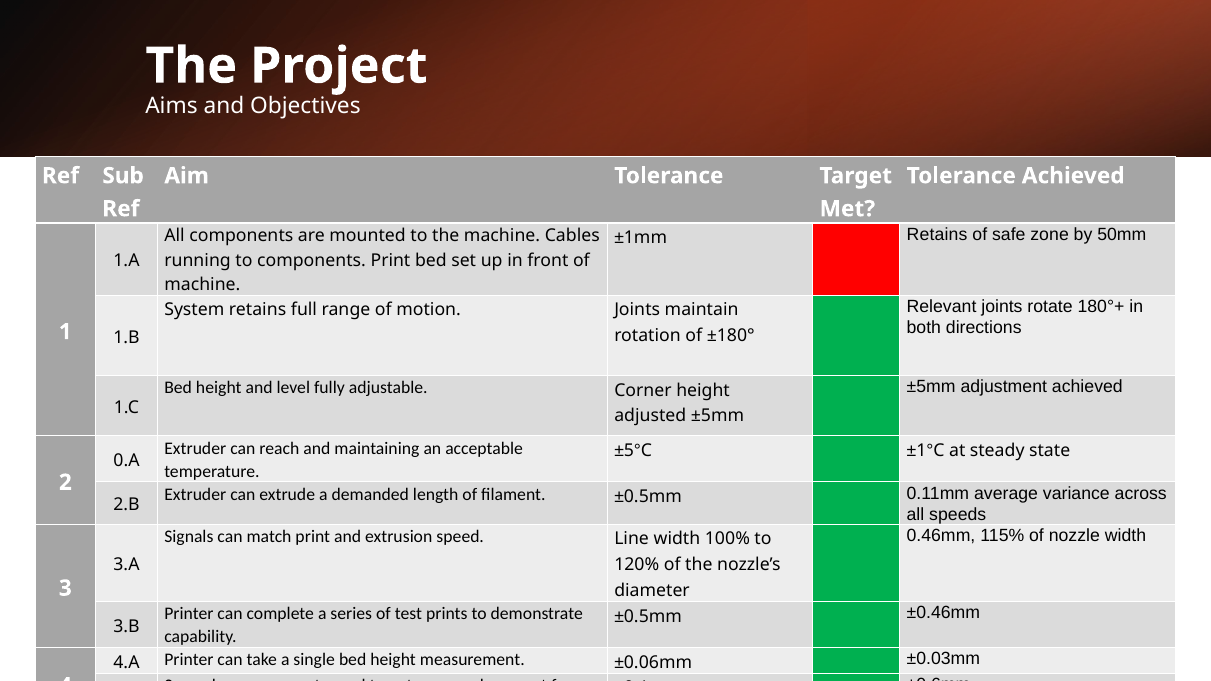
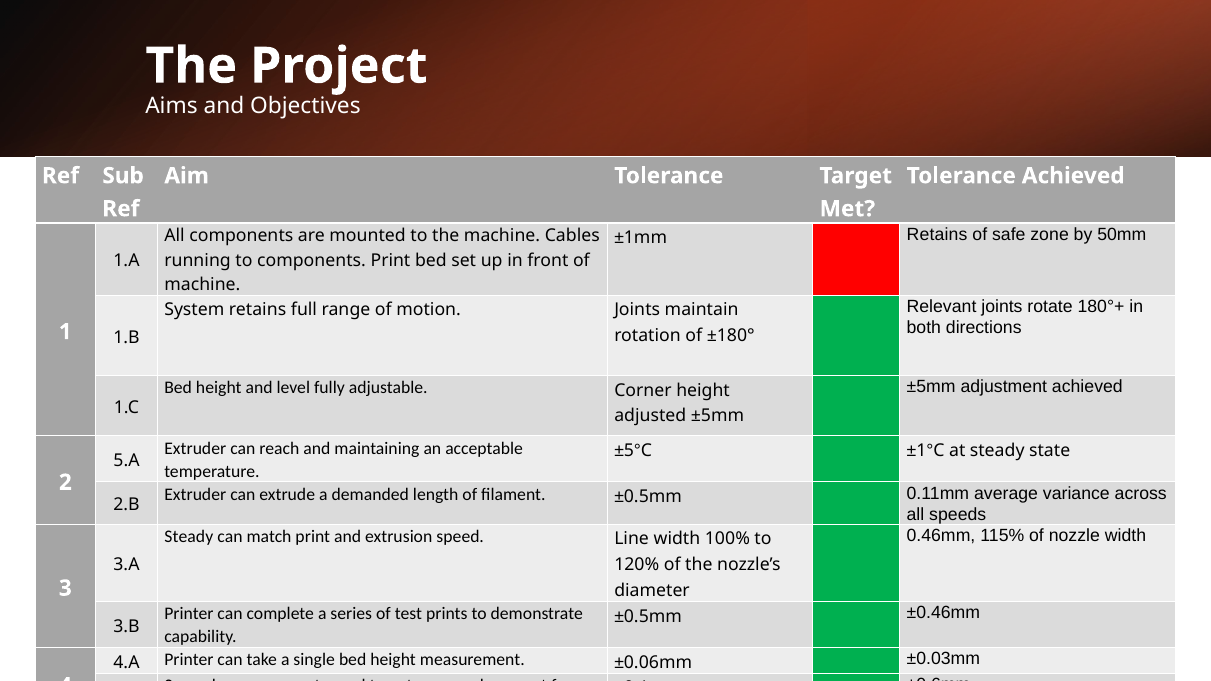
0.A: 0.A -> 5.A
Signals at (189, 537): Signals -> Steady
